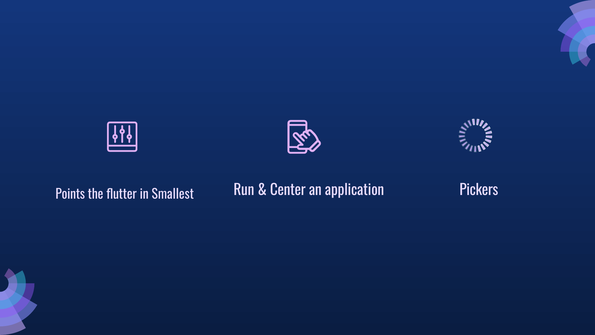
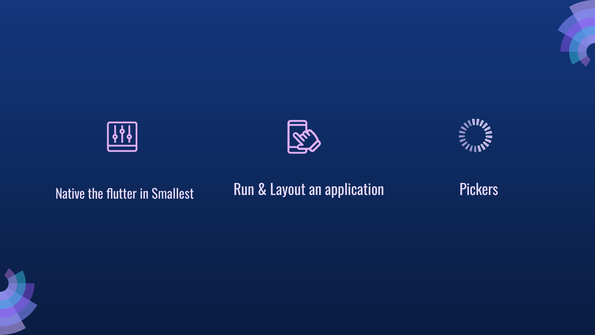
Points: Points -> Native
Center: Center -> Layout
